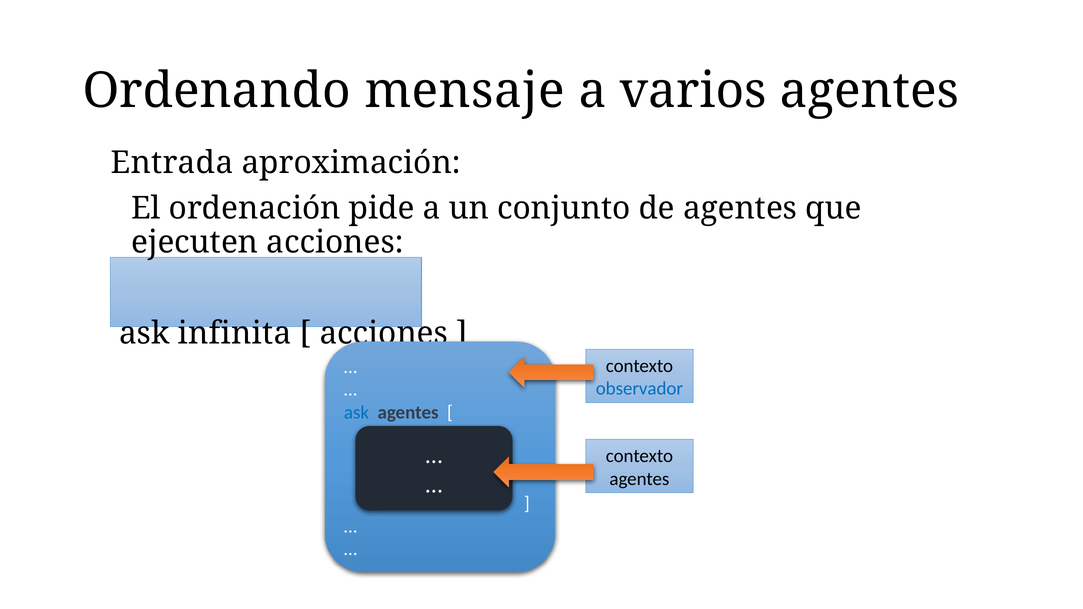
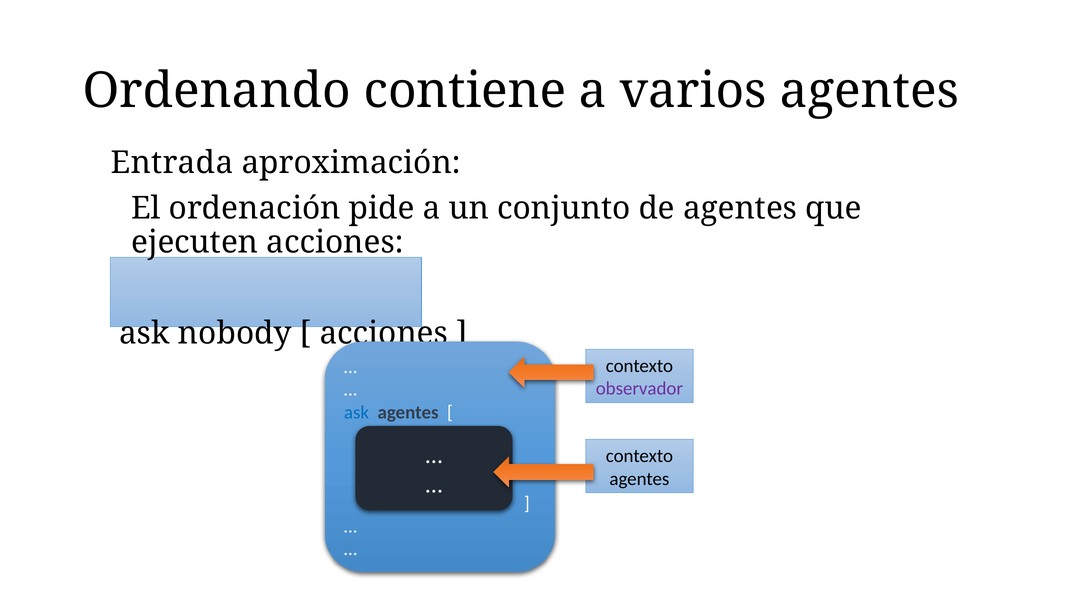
mensaje: mensaje -> contiene
infinita: infinita -> nobody
observador colour: blue -> purple
